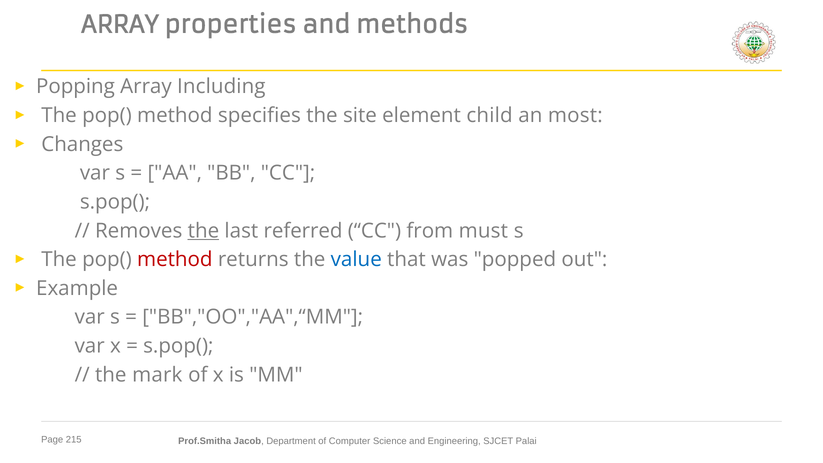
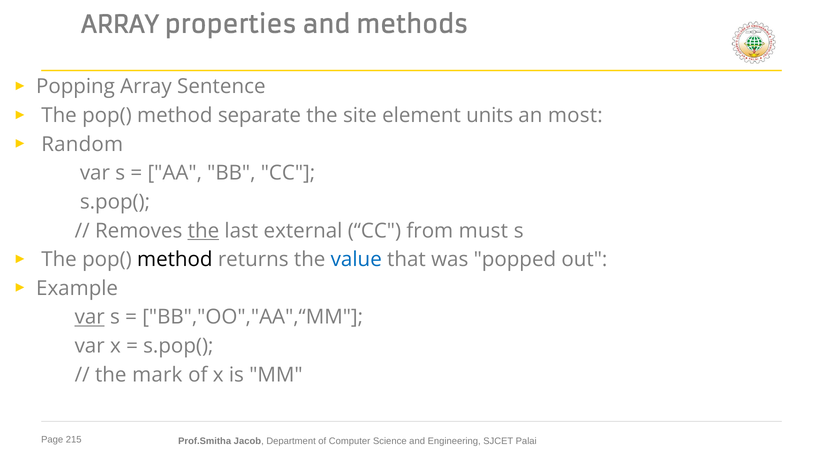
Including: Including -> Sentence
specifies: specifies -> separate
child: child -> units
Changes: Changes -> Random
referred: referred -> external
method at (175, 259) colour: red -> black
var at (90, 317) underline: none -> present
